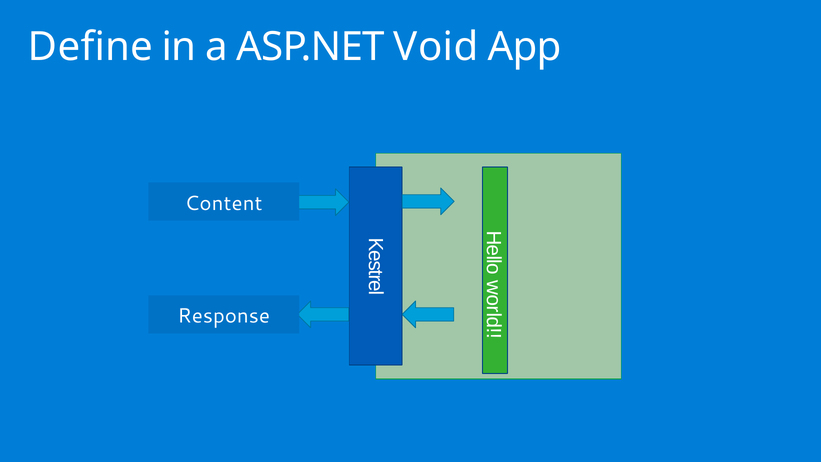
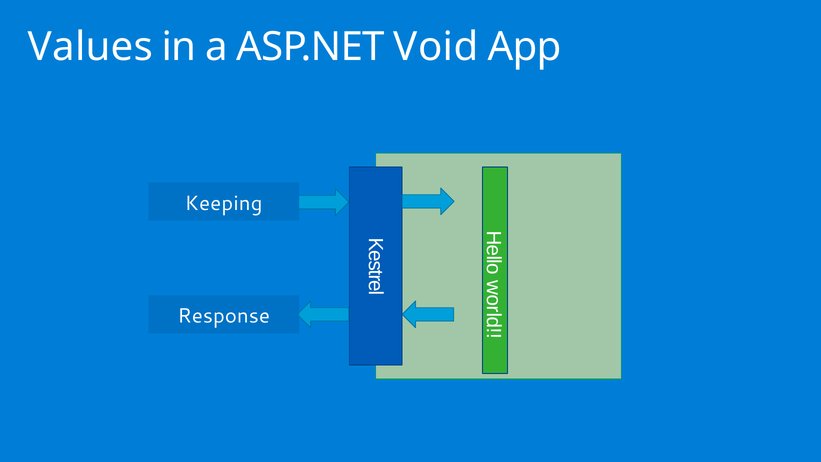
Define: Define -> Values
Content: Content -> Keeping
